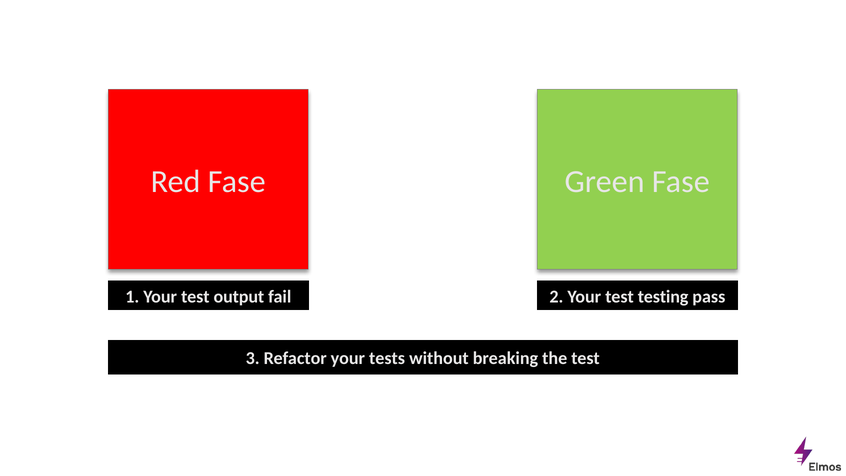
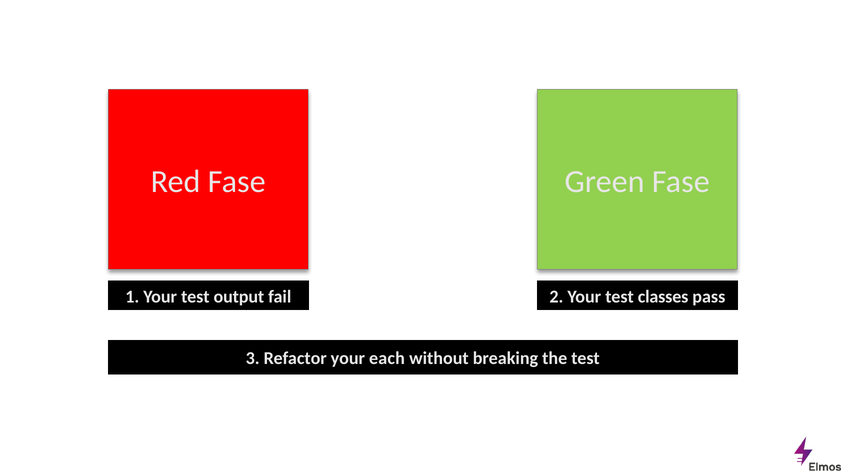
testing: testing -> classes
tests: tests -> each
